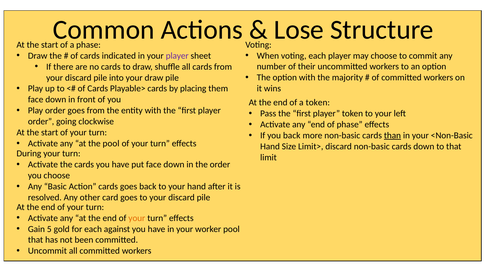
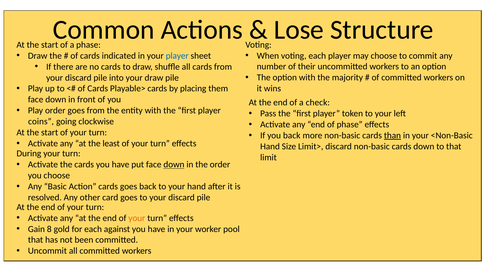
player at (177, 56) colour: purple -> blue
a token: token -> check
order at (41, 121): order -> coins
the pool: pool -> least
down at (174, 165) underline: none -> present
5: 5 -> 8
